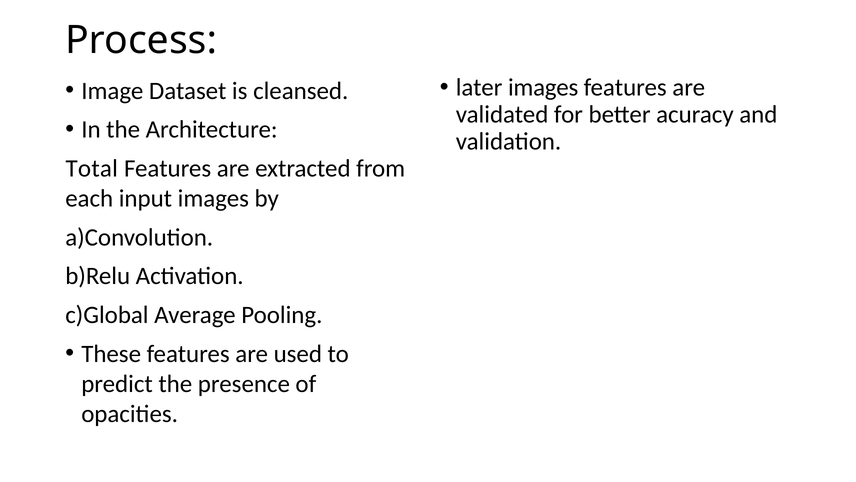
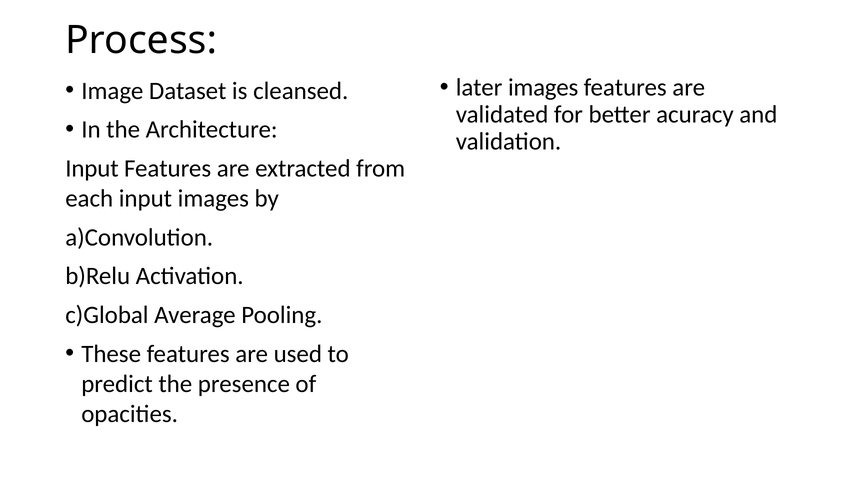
Total at (92, 168): Total -> Input
